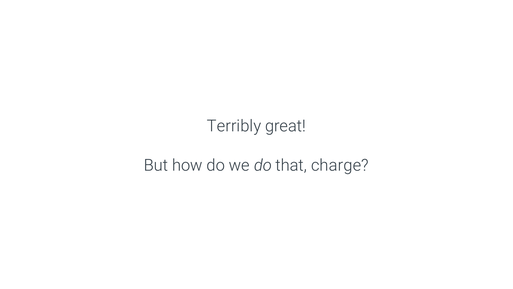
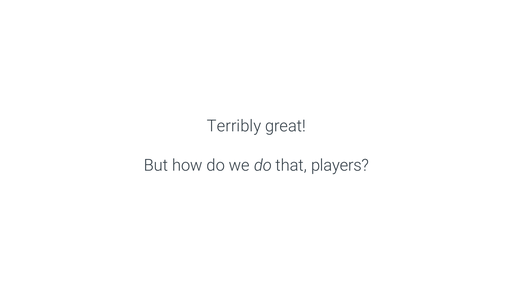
charge: charge -> players
